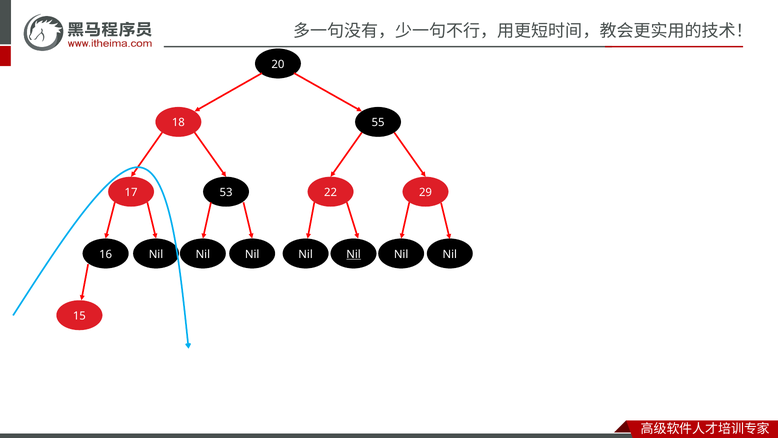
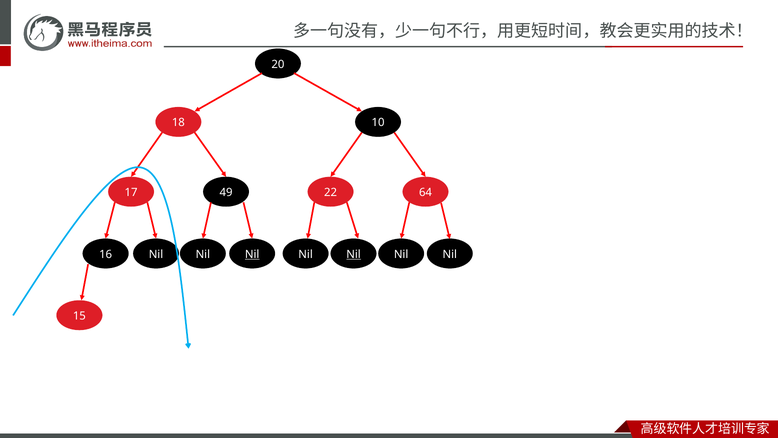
55: 55 -> 10
53: 53 -> 49
29: 29 -> 64
Nil at (252, 254) underline: none -> present
